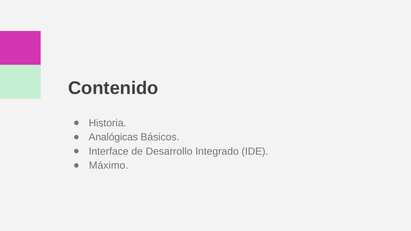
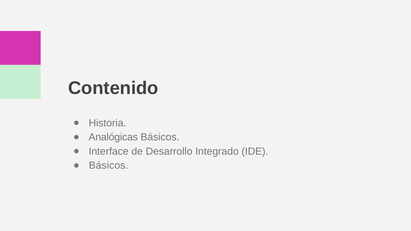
Máximo at (109, 166): Máximo -> Básicos
